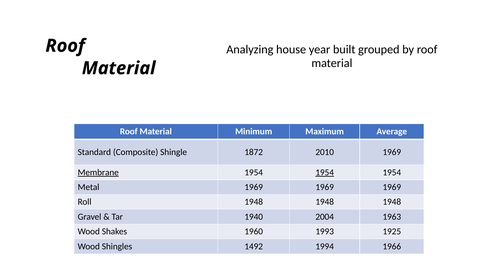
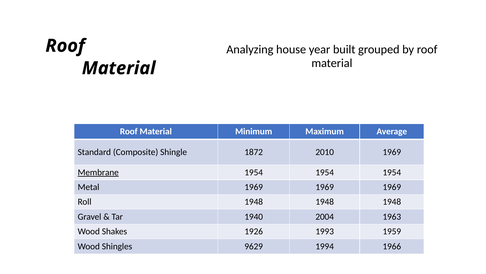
1954 at (325, 172) underline: present -> none
1960: 1960 -> 1926
1925: 1925 -> 1959
1492: 1492 -> 9629
